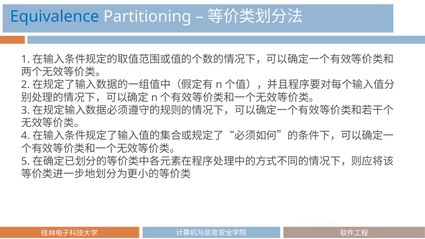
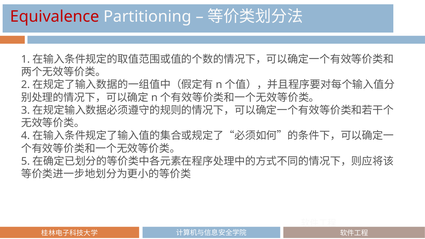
Equivalence colour: blue -> red
